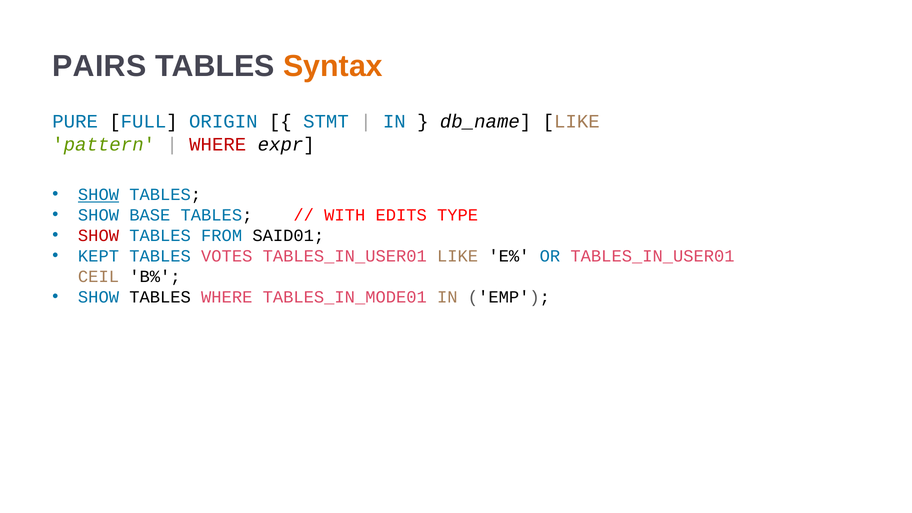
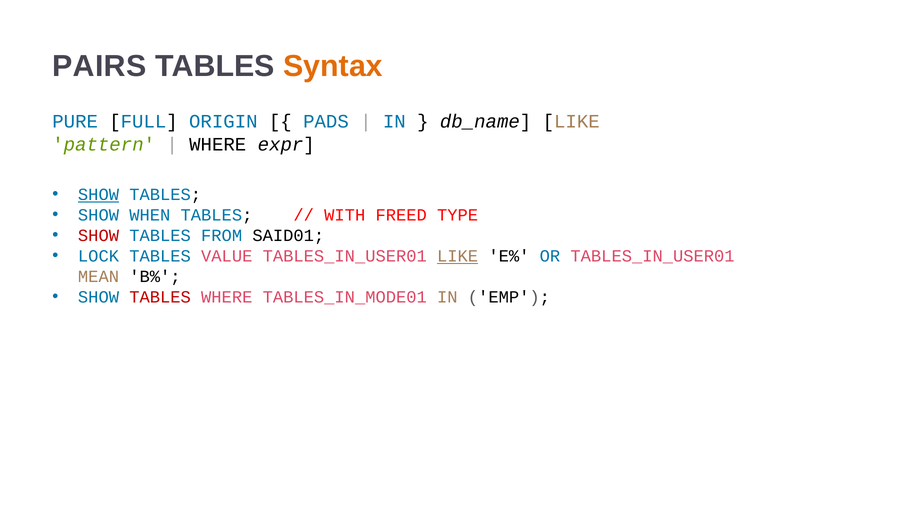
STMT: STMT -> PADS
WHERE at (218, 144) colour: red -> black
BASE: BASE -> WHEN
EDITS: EDITS -> FREED
KEPT: KEPT -> LOCK
VOTES: VOTES -> VALUE
LIKE at (458, 256) underline: none -> present
CEIL: CEIL -> MEAN
TABLES at (160, 297) colour: black -> red
